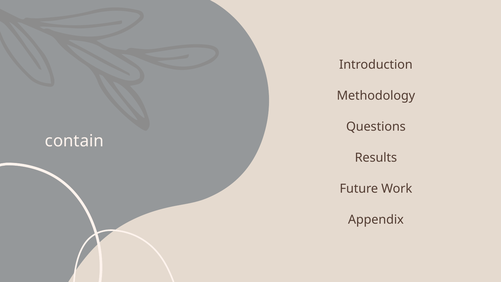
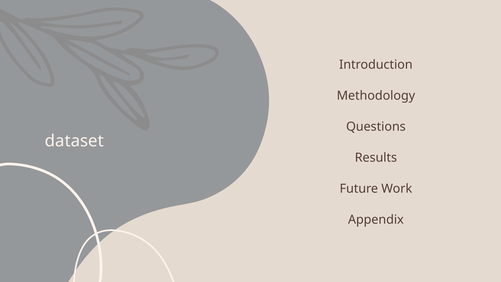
contain: contain -> dataset
